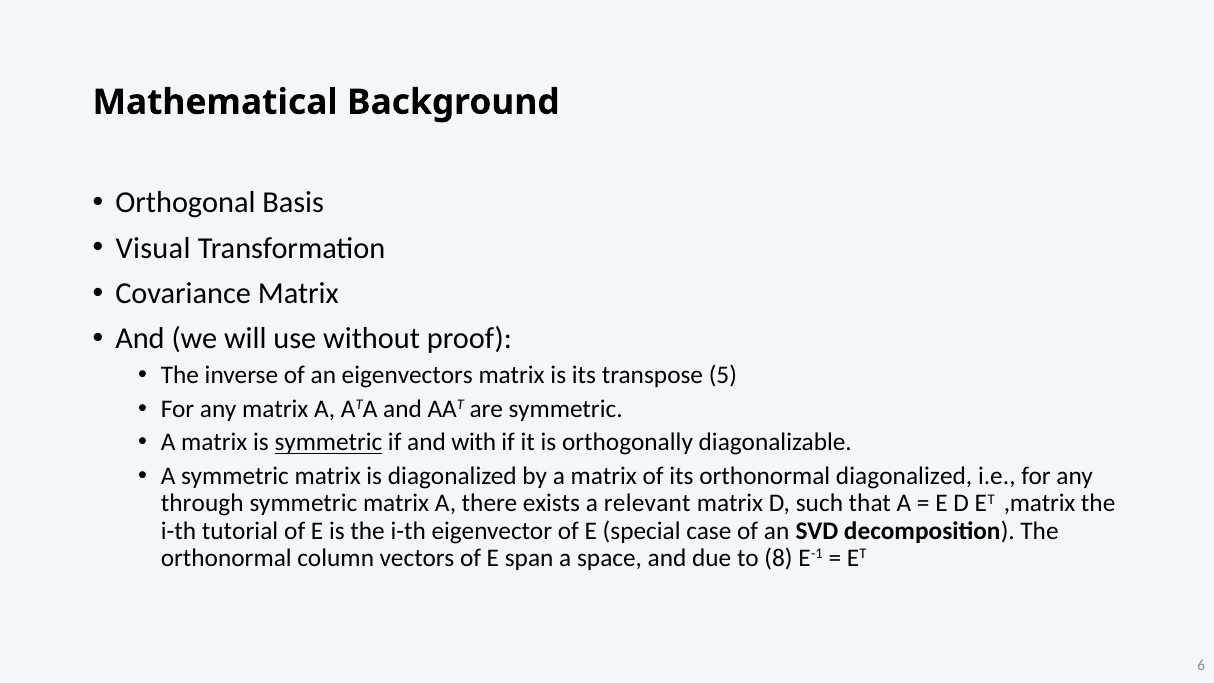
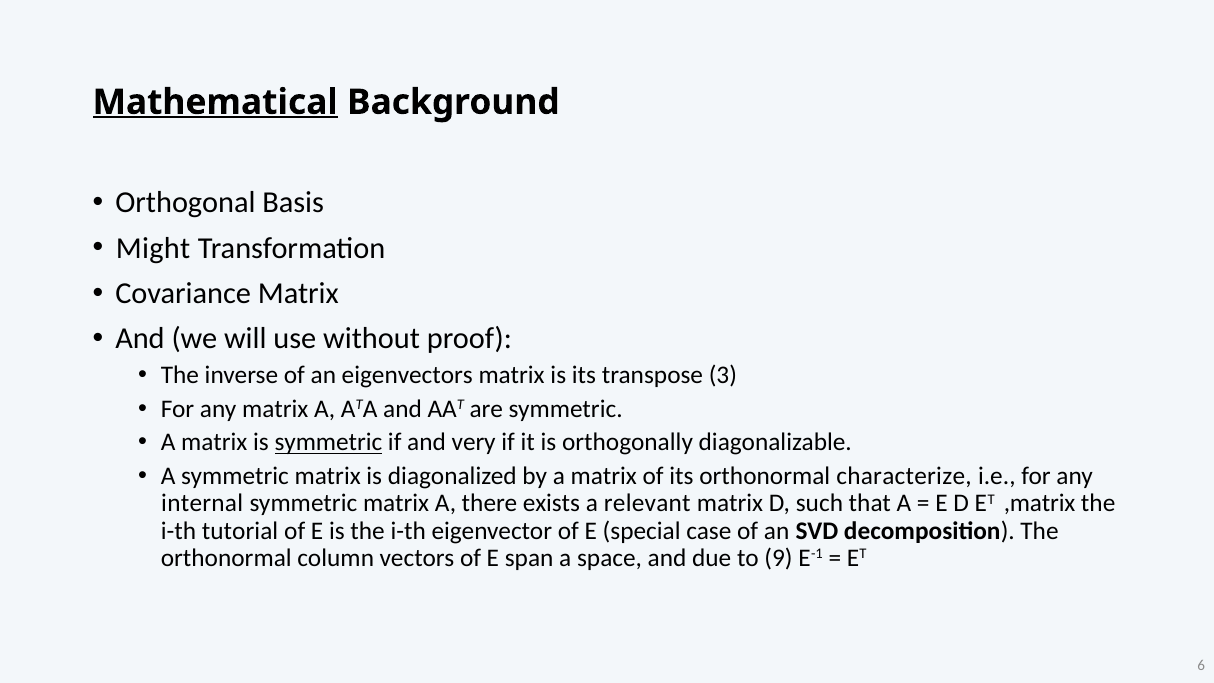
Mathematical underline: none -> present
Visual: Visual -> Might
5: 5 -> 3
with: with -> very
orthonormal diagonalized: diagonalized -> characterize
through: through -> internal
8: 8 -> 9
